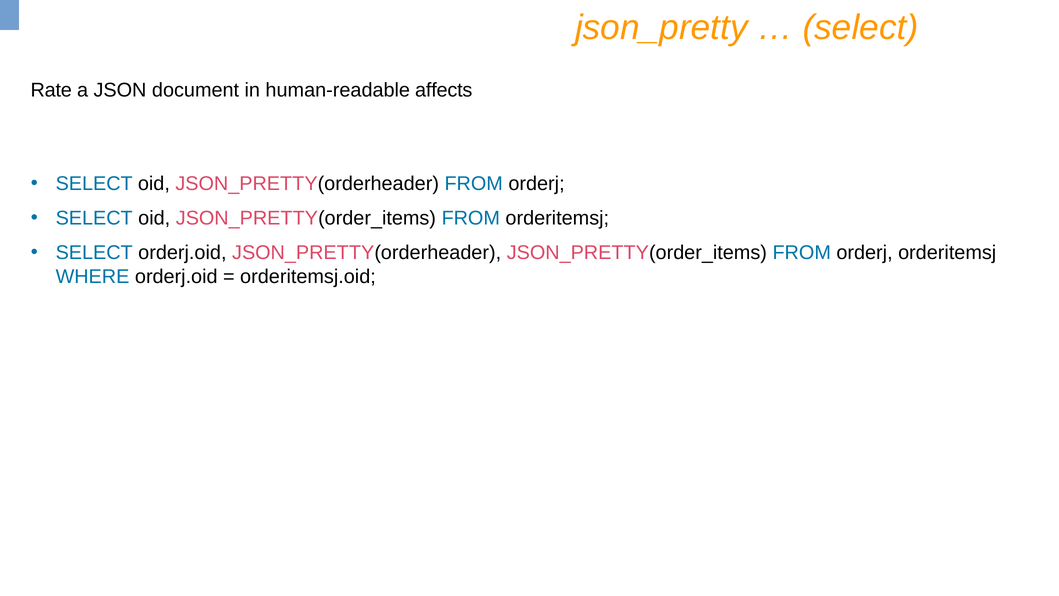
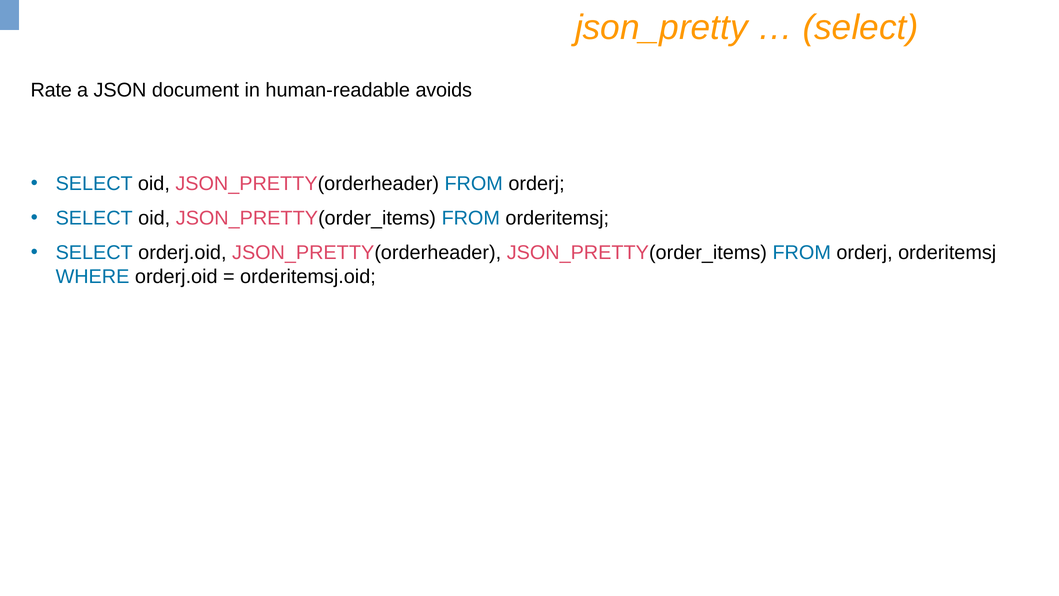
affects: affects -> avoids
